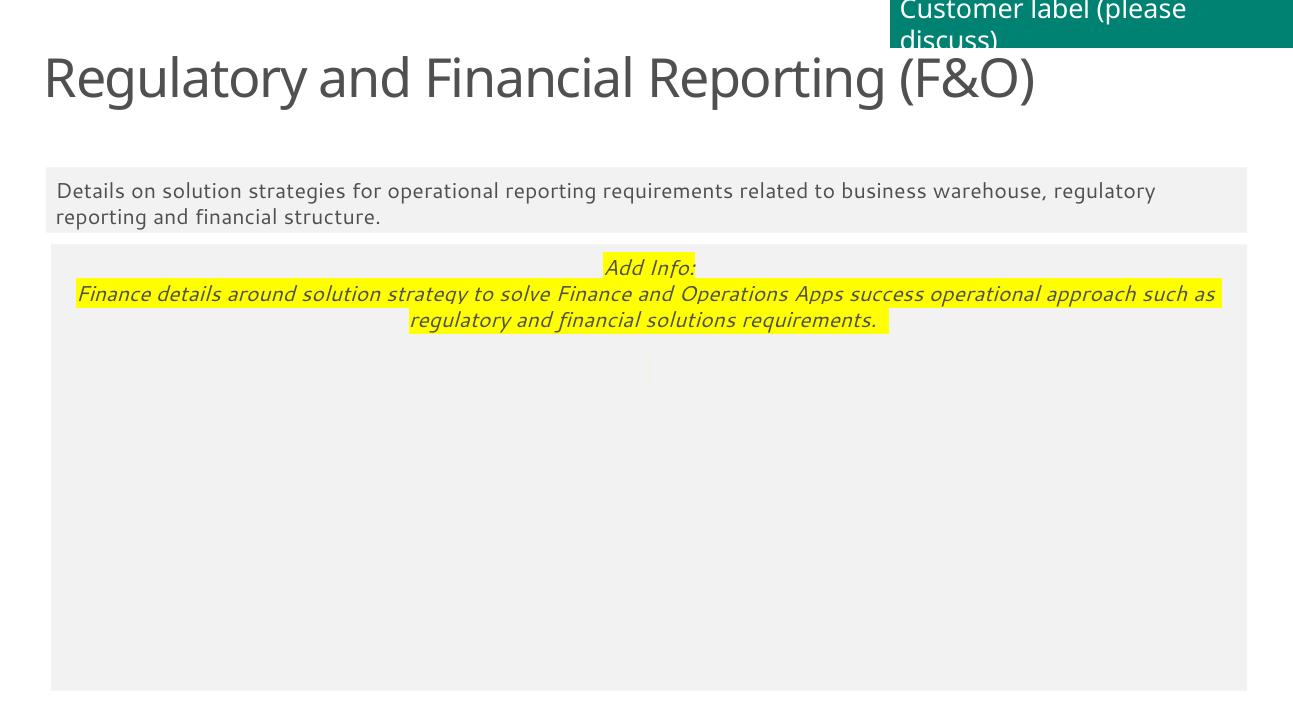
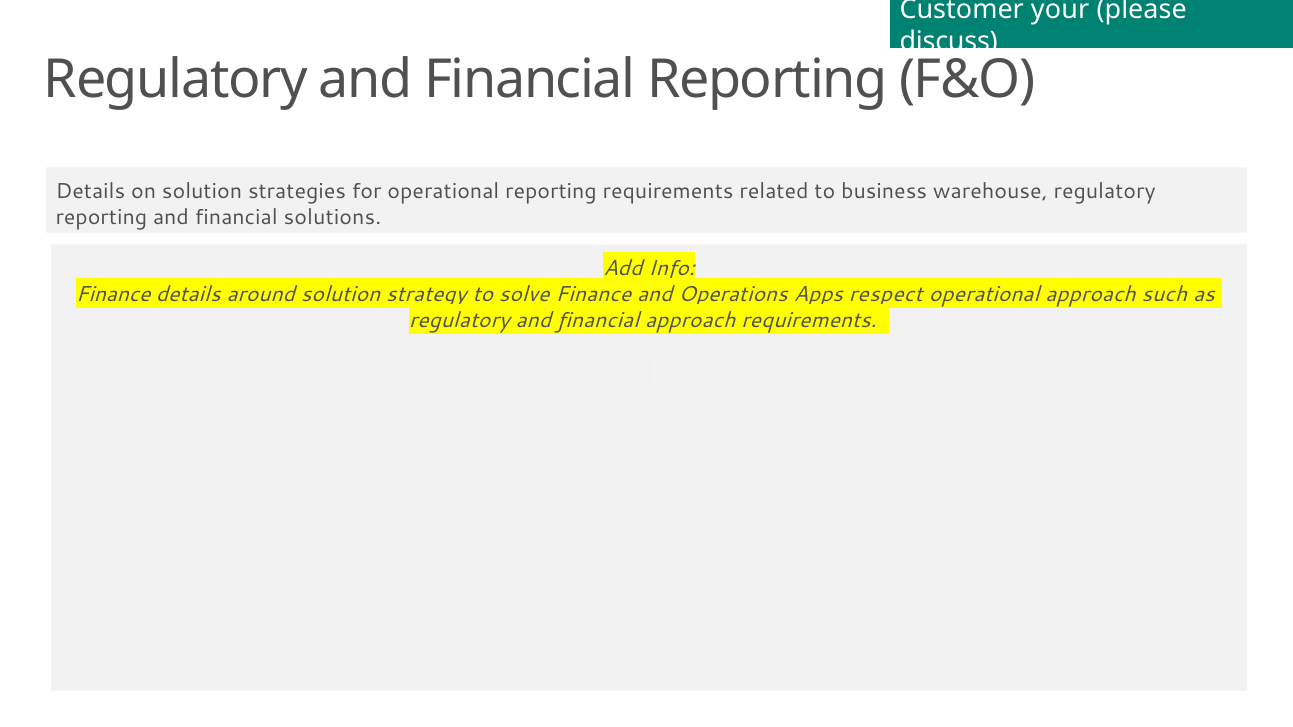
label: label -> your
structure: structure -> solutions
success: success -> respect
financial solutions: solutions -> approach
